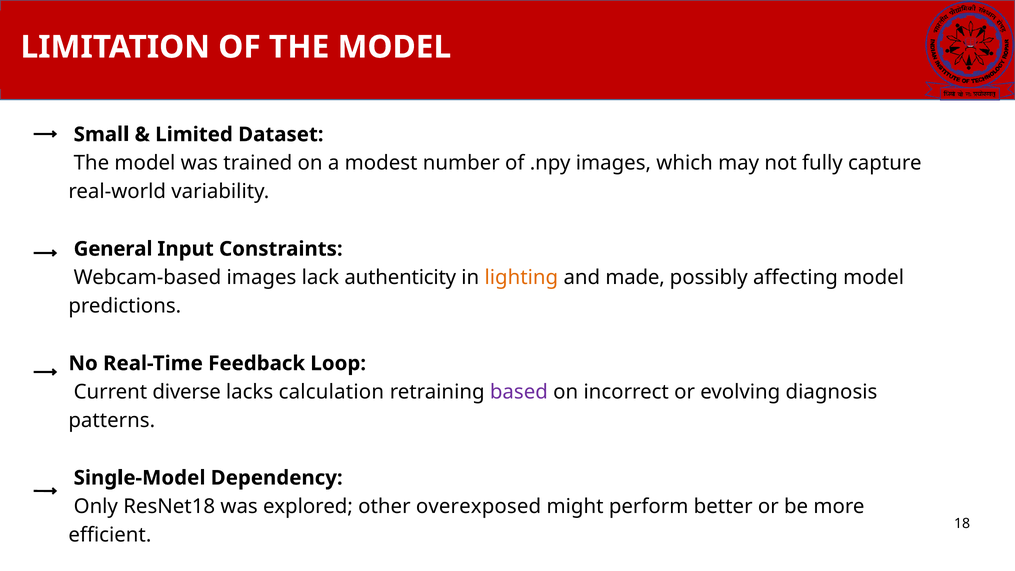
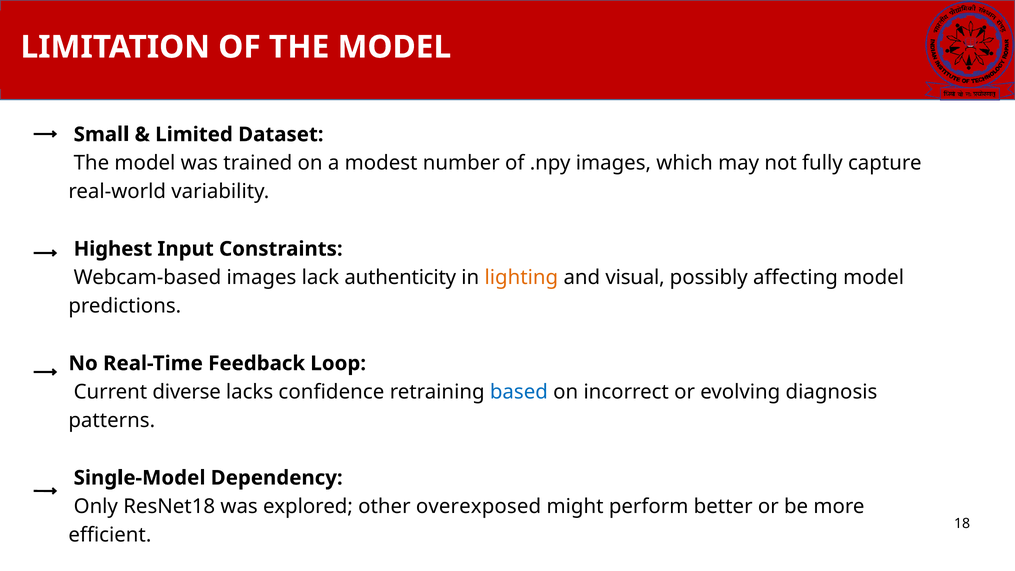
General: General -> Highest
made: made -> visual
calculation: calculation -> confidence
based colour: purple -> blue
